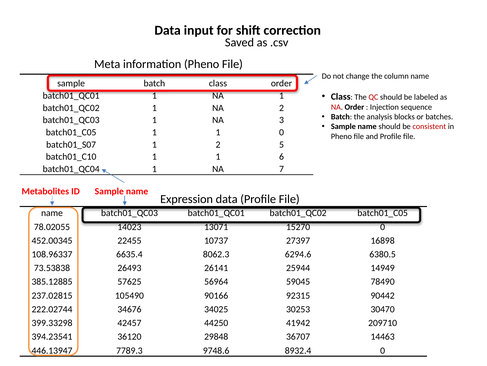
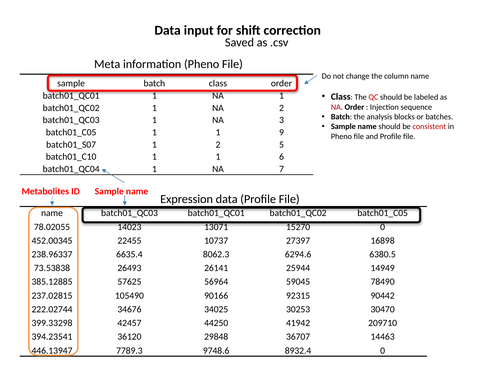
1 0: 0 -> 9
108.96337: 108.96337 -> 238.96337
